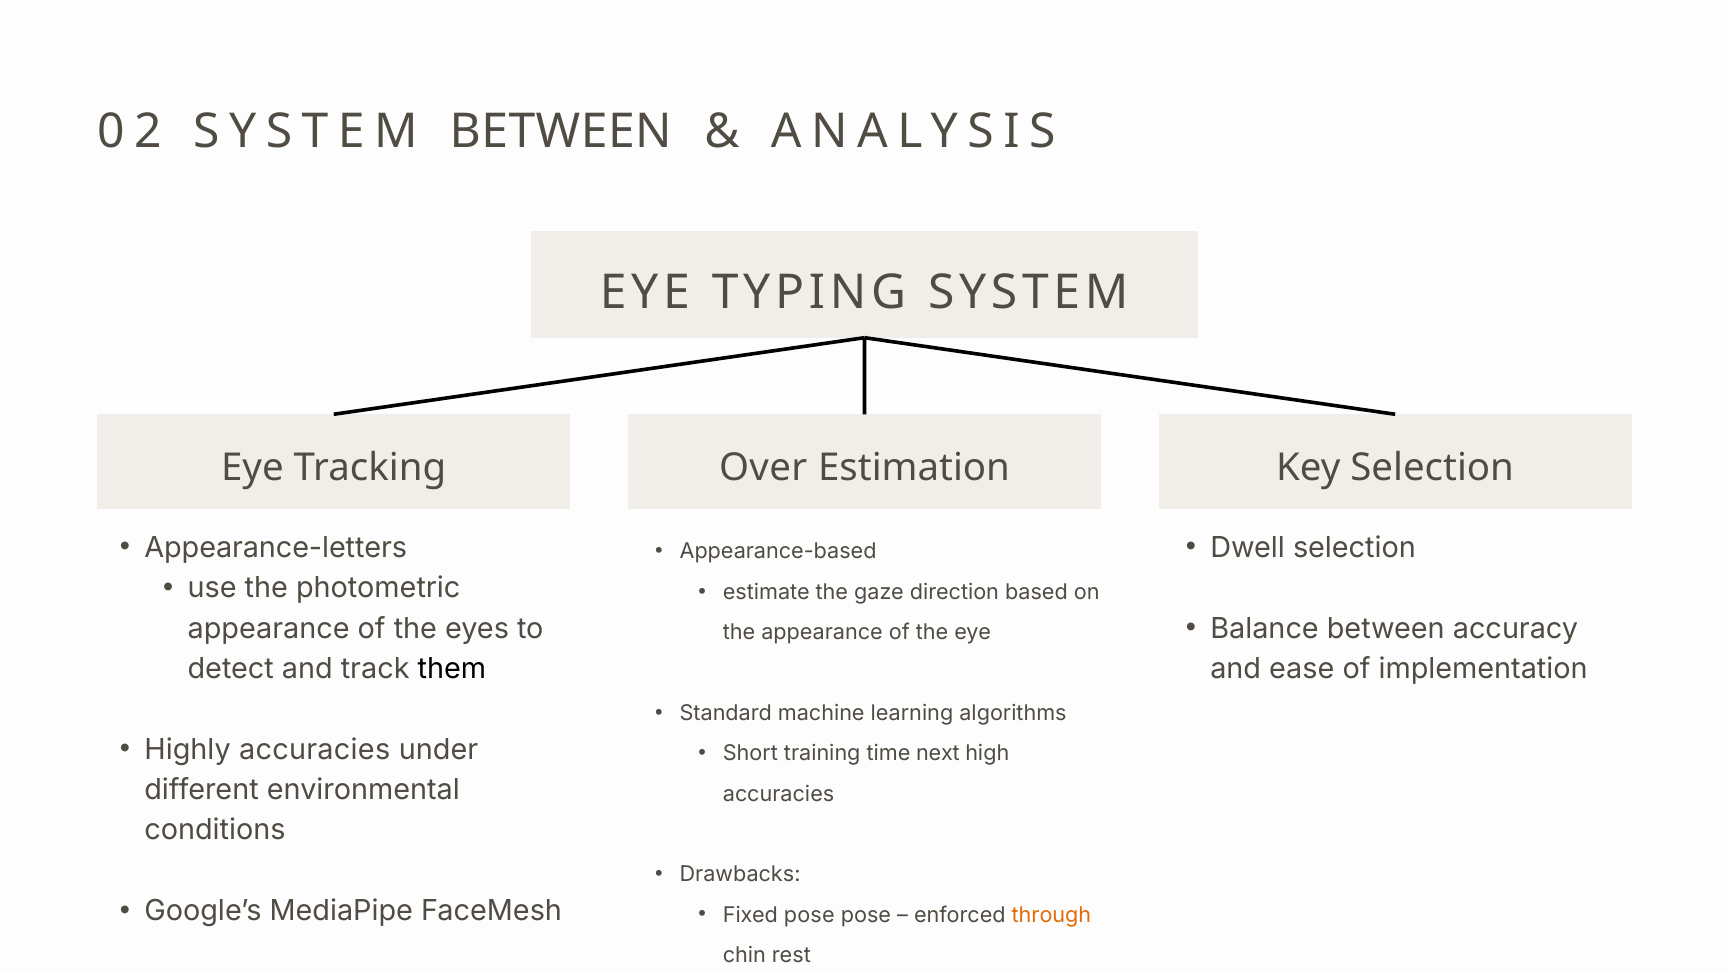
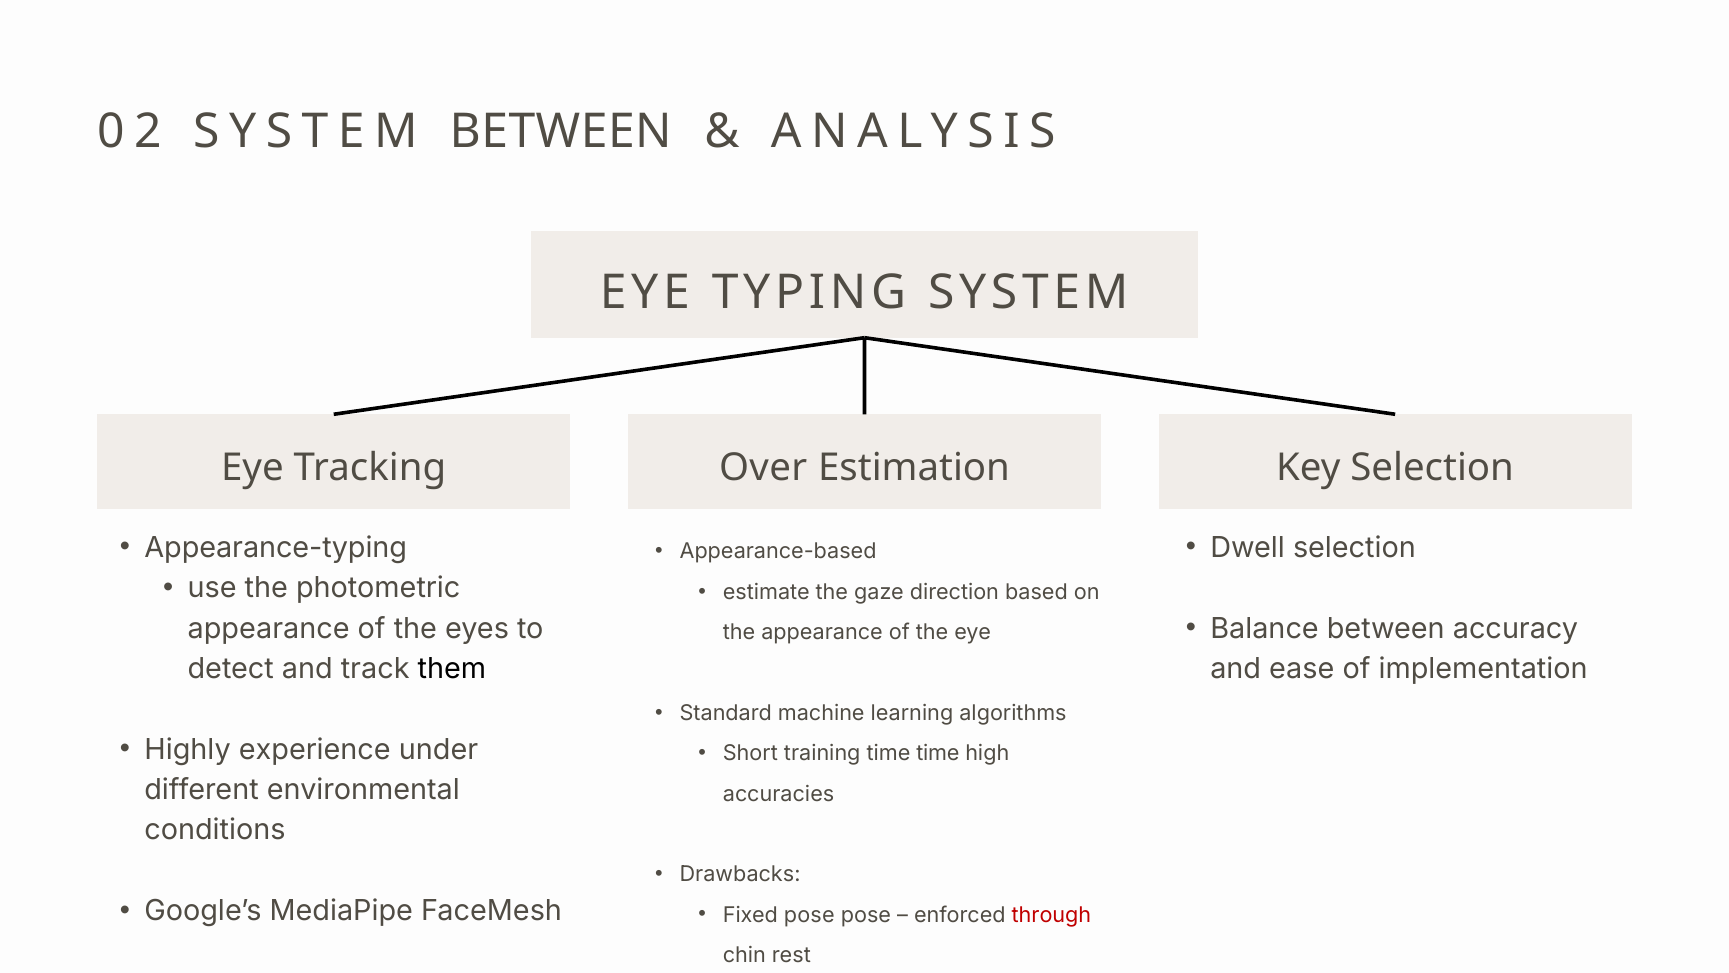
Appearance-letters: Appearance-letters -> Appearance-typing
Highly accuracies: accuracies -> experience
time next: next -> time
through colour: orange -> red
